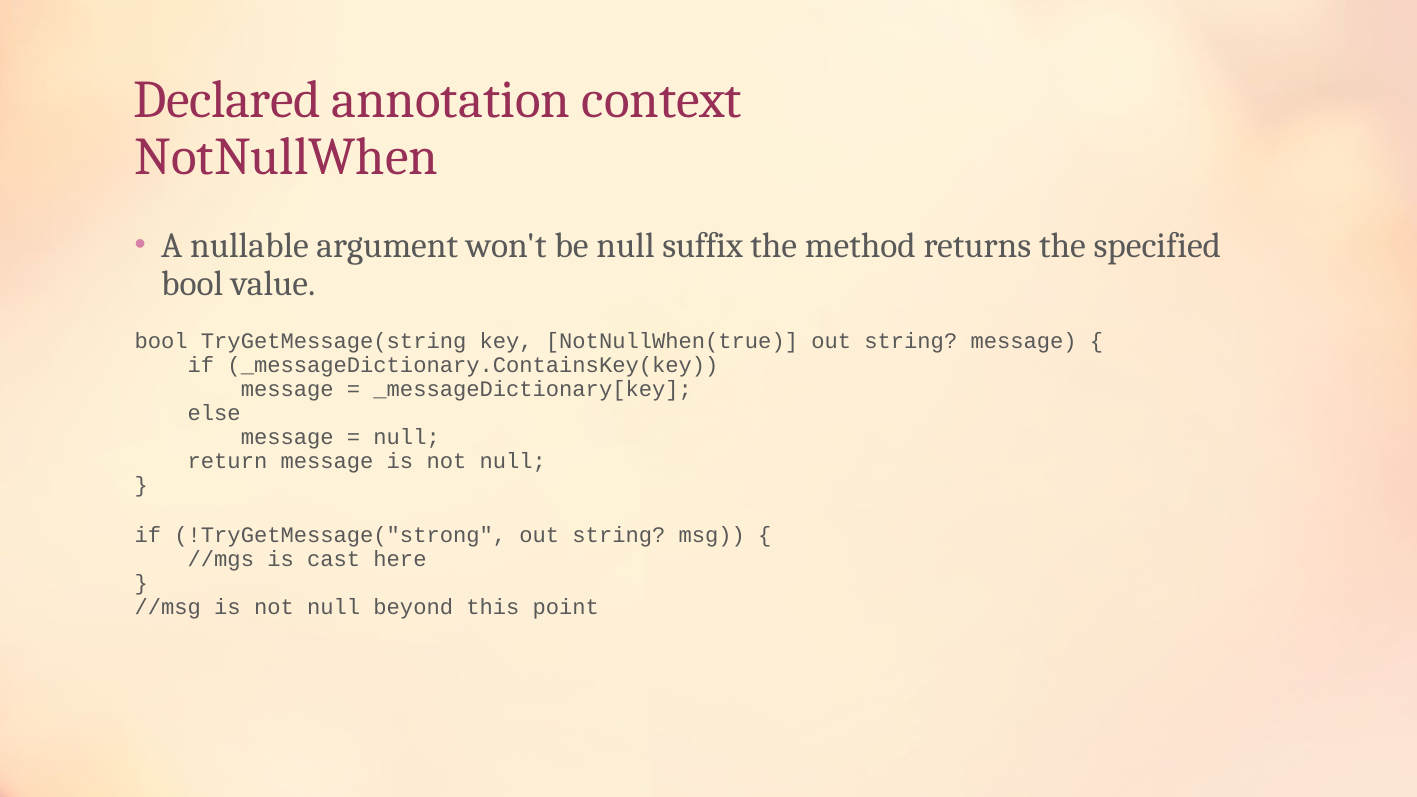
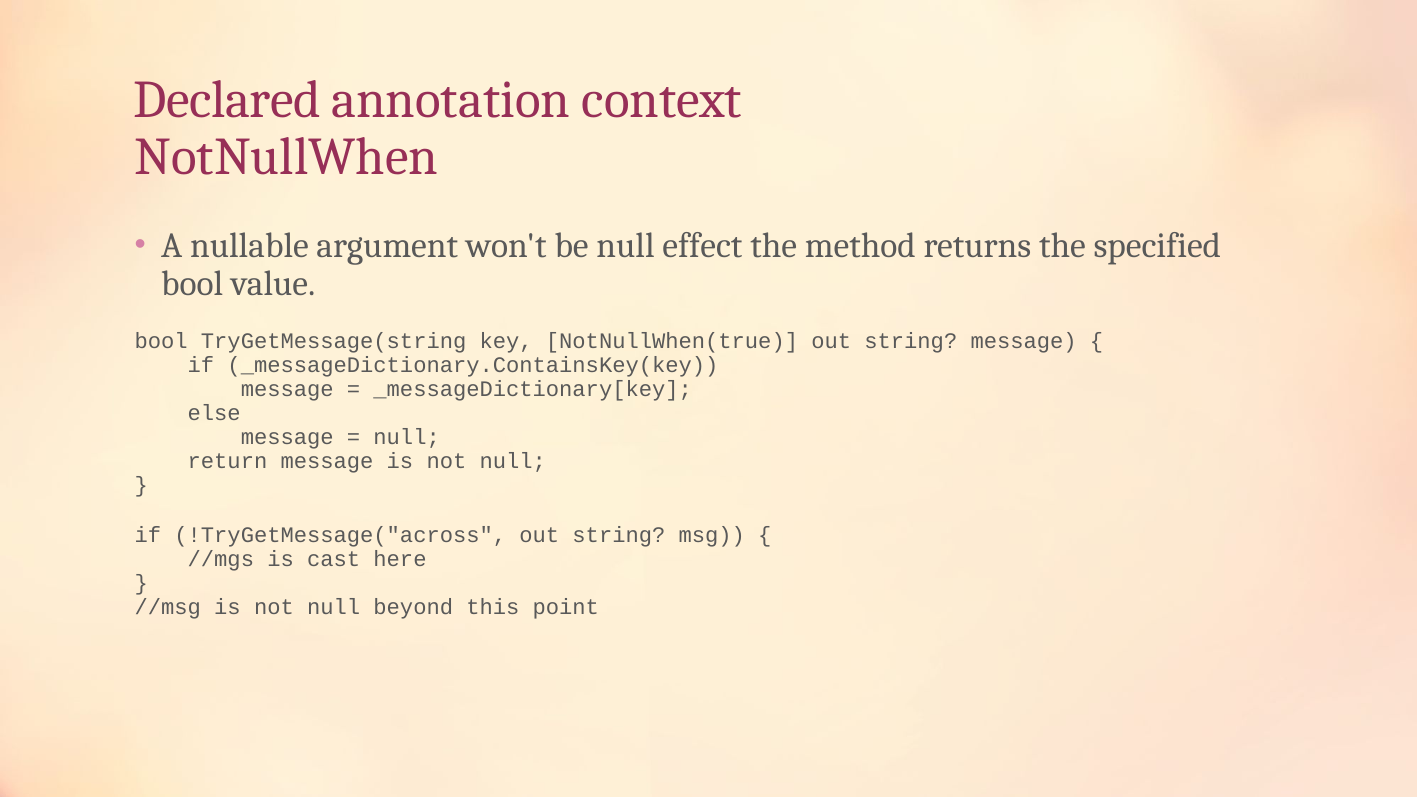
suffix: suffix -> effect
!TryGetMessage("strong: !TryGetMessage("strong -> !TryGetMessage("across
